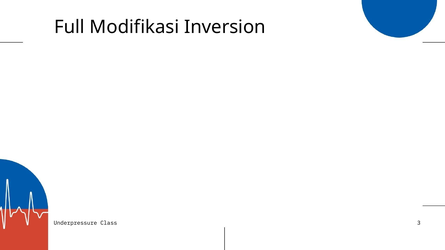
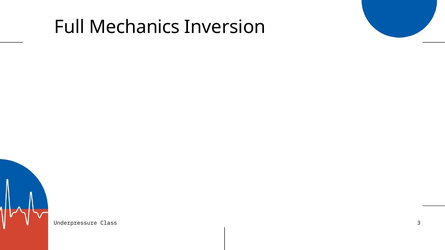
Modifikasi: Modifikasi -> Mechanics
